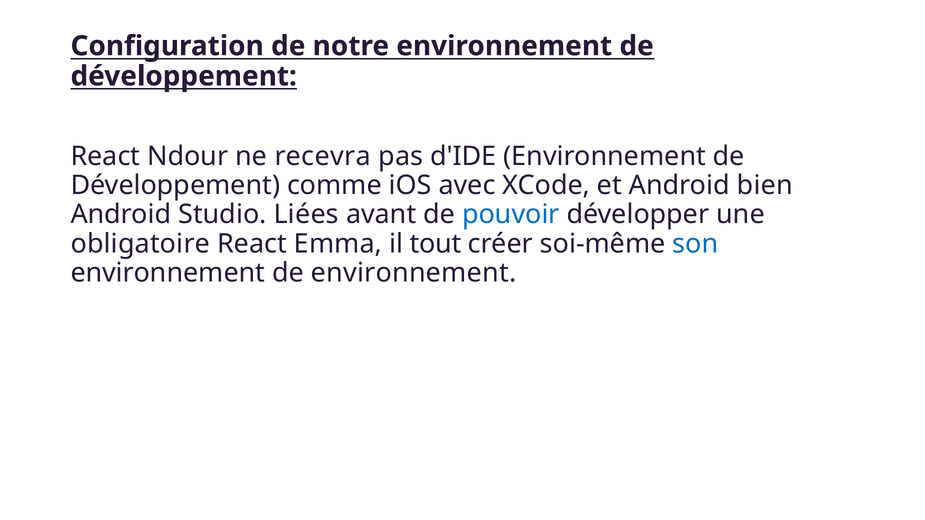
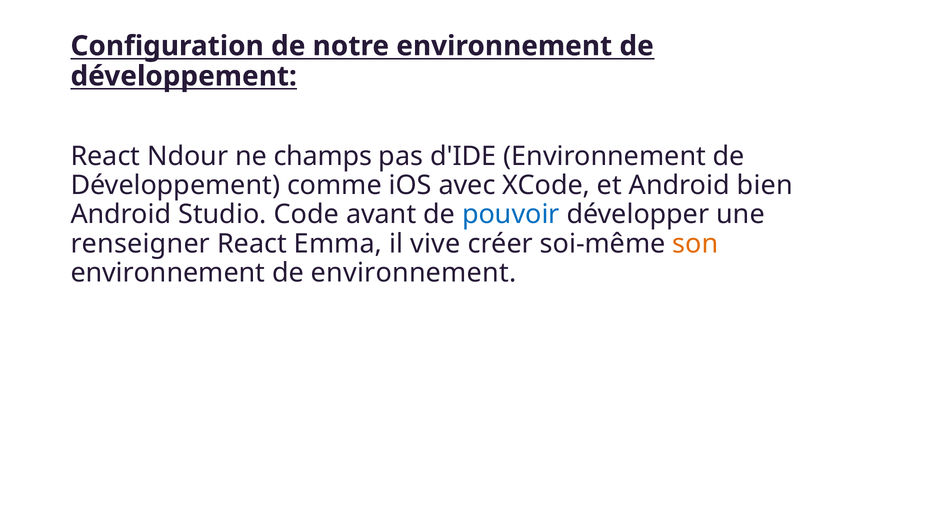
recevra: recevra -> champs
Liées: Liées -> Code
obligatoire: obligatoire -> renseigner
tout: tout -> vive
son colour: blue -> orange
